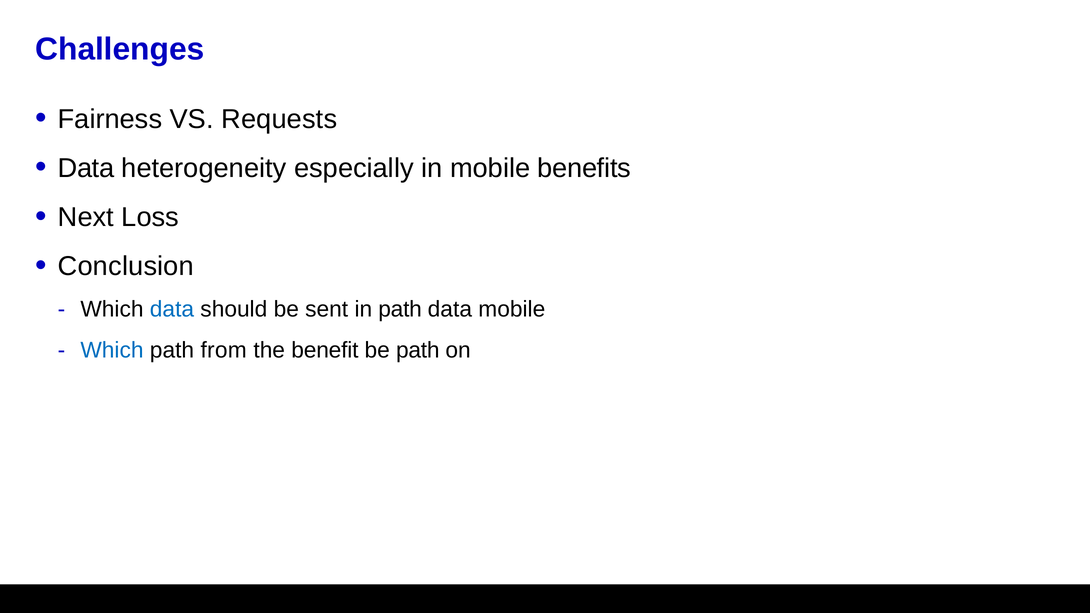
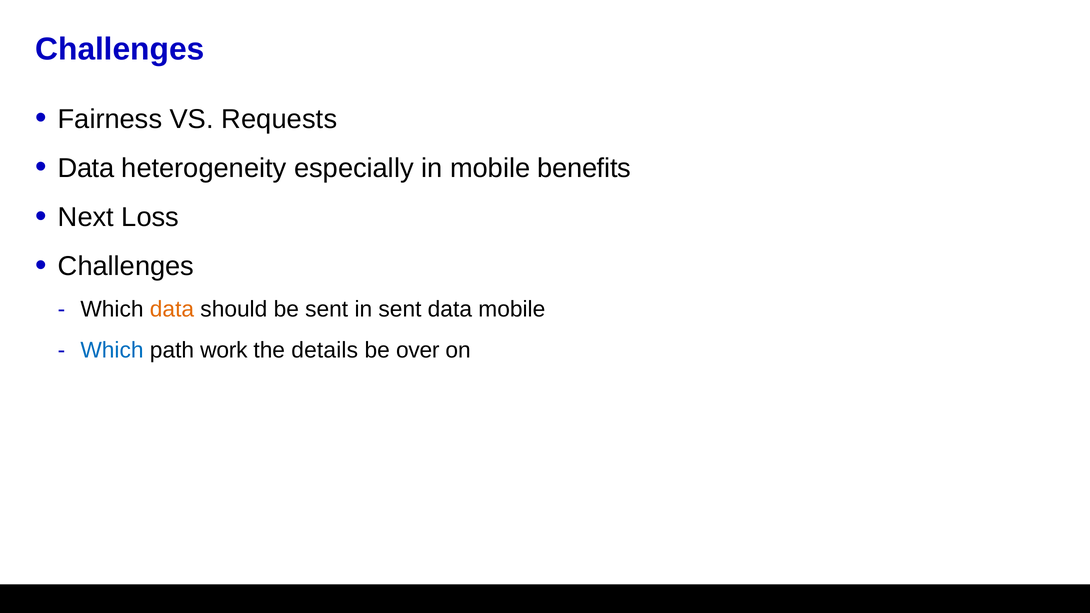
Conclusion at (126, 266): Conclusion -> Challenges
data at (172, 309) colour: blue -> orange
in path: path -> sent
from: from -> work
benefit: benefit -> details
be path: path -> over
